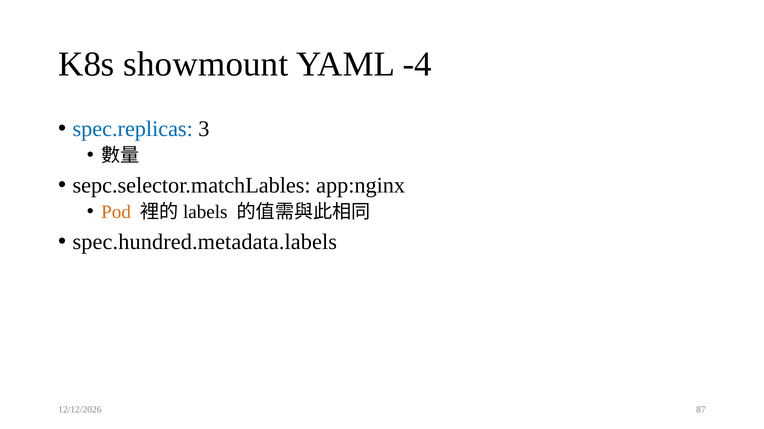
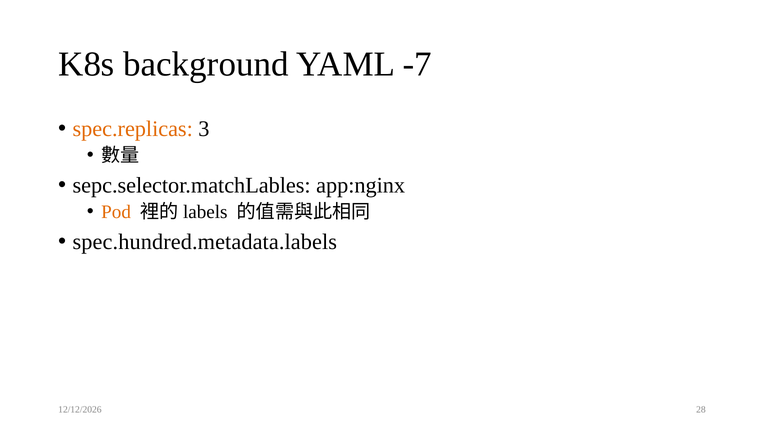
showmount: showmount -> background
-4: -4 -> -7
spec.replicas colour: blue -> orange
87: 87 -> 28
